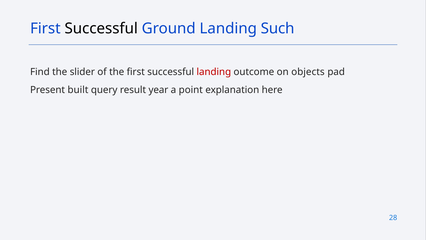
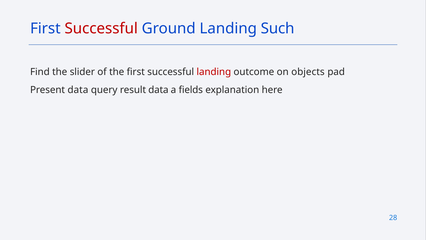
Successful at (101, 28) colour: black -> red
Present built: built -> data
result year: year -> data
point: point -> fields
